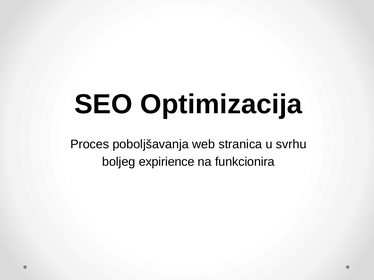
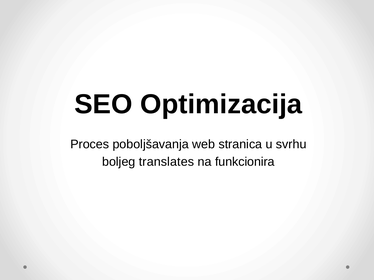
expirience: expirience -> translates
